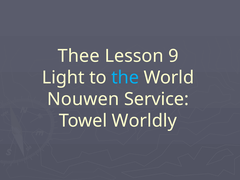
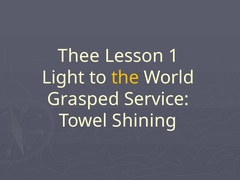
9: 9 -> 1
the colour: light blue -> yellow
Nouwen: Nouwen -> Grasped
Worldly: Worldly -> Shining
